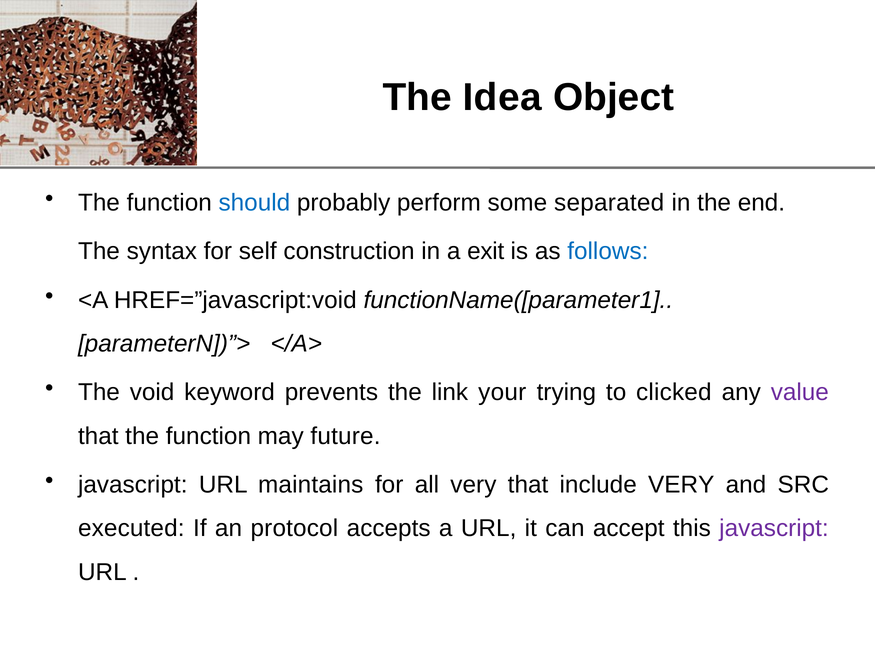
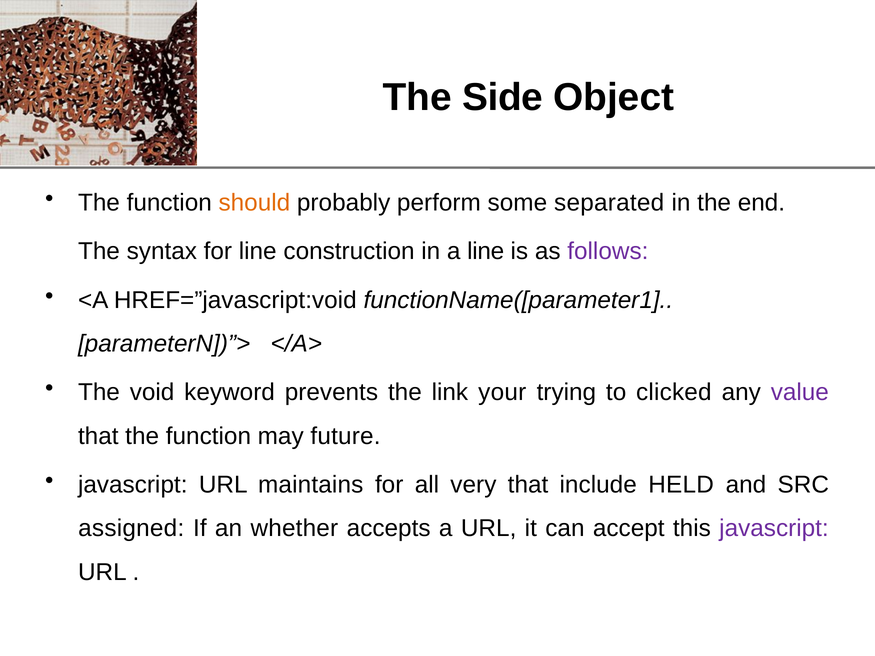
Idea: Idea -> Side
should colour: blue -> orange
for self: self -> line
a exit: exit -> line
follows colour: blue -> purple
include VERY: VERY -> HELD
executed: executed -> assigned
protocol: protocol -> whether
